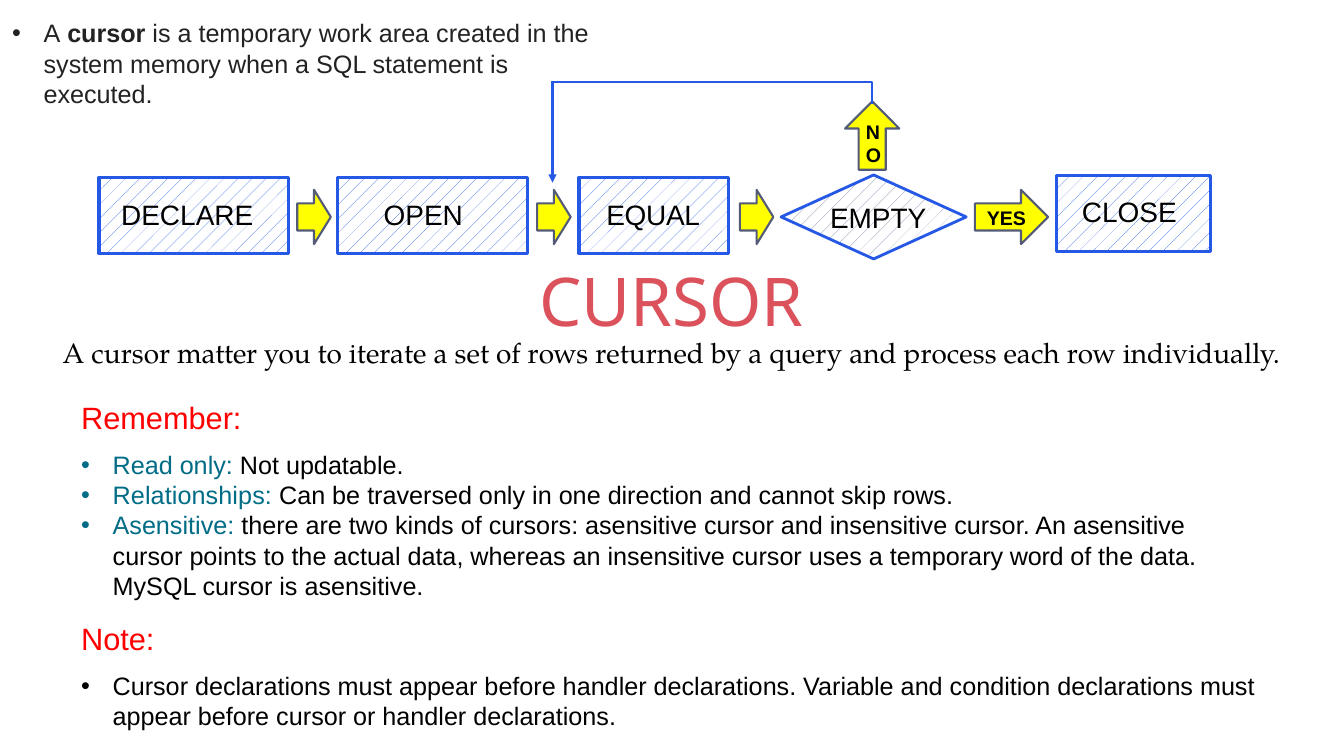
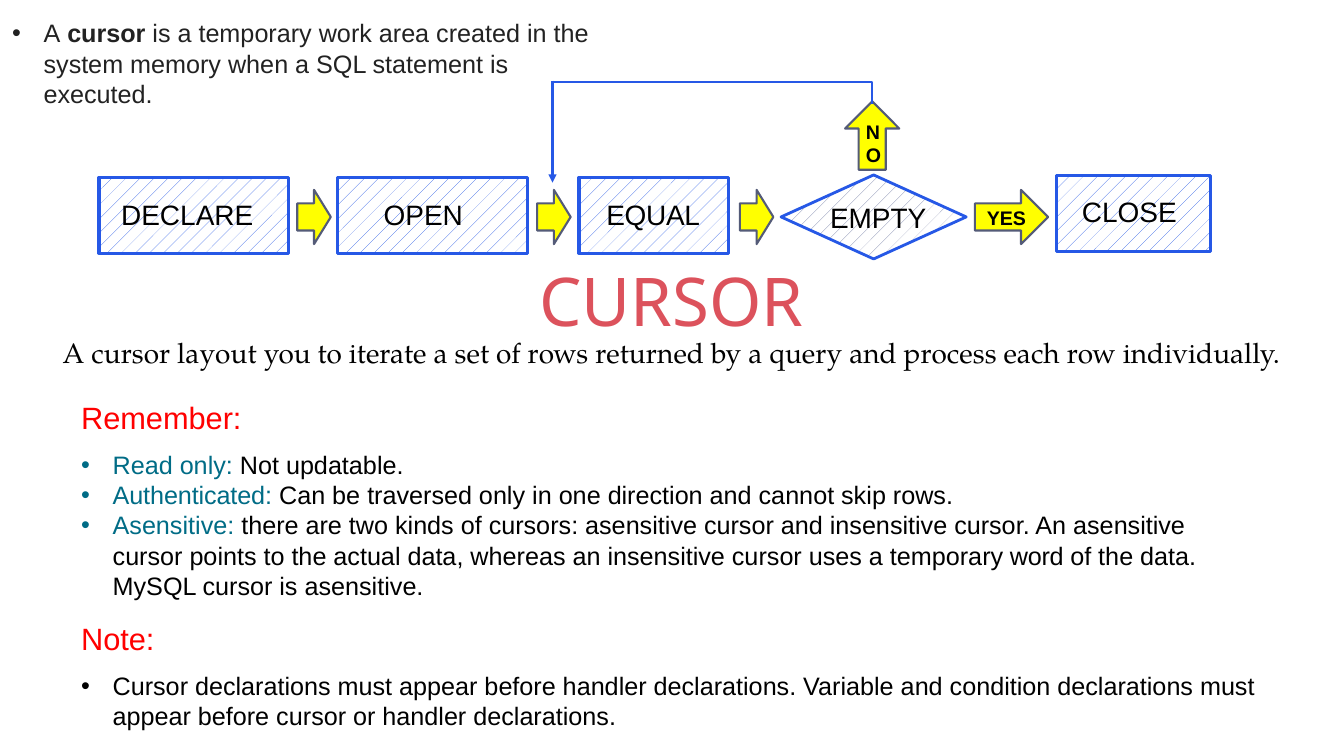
matter: matter -> layout
Relationships: Relationships -> Authenticated
